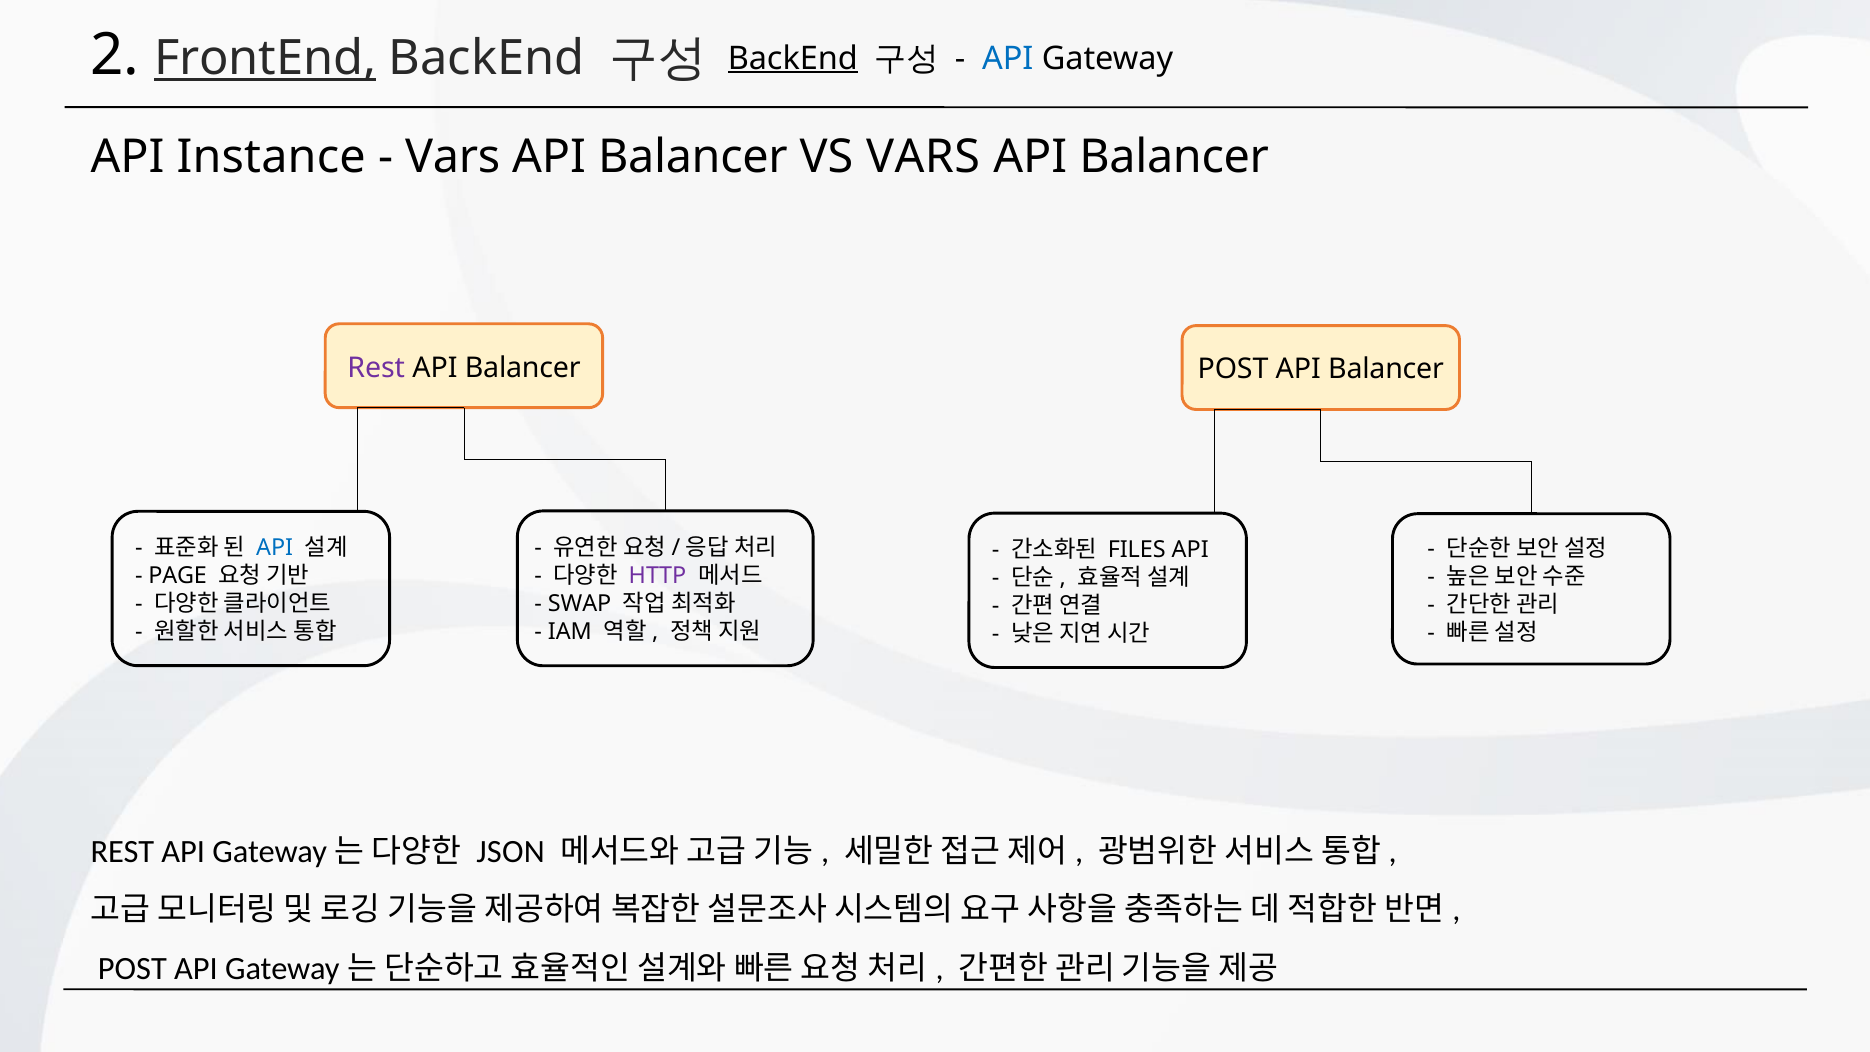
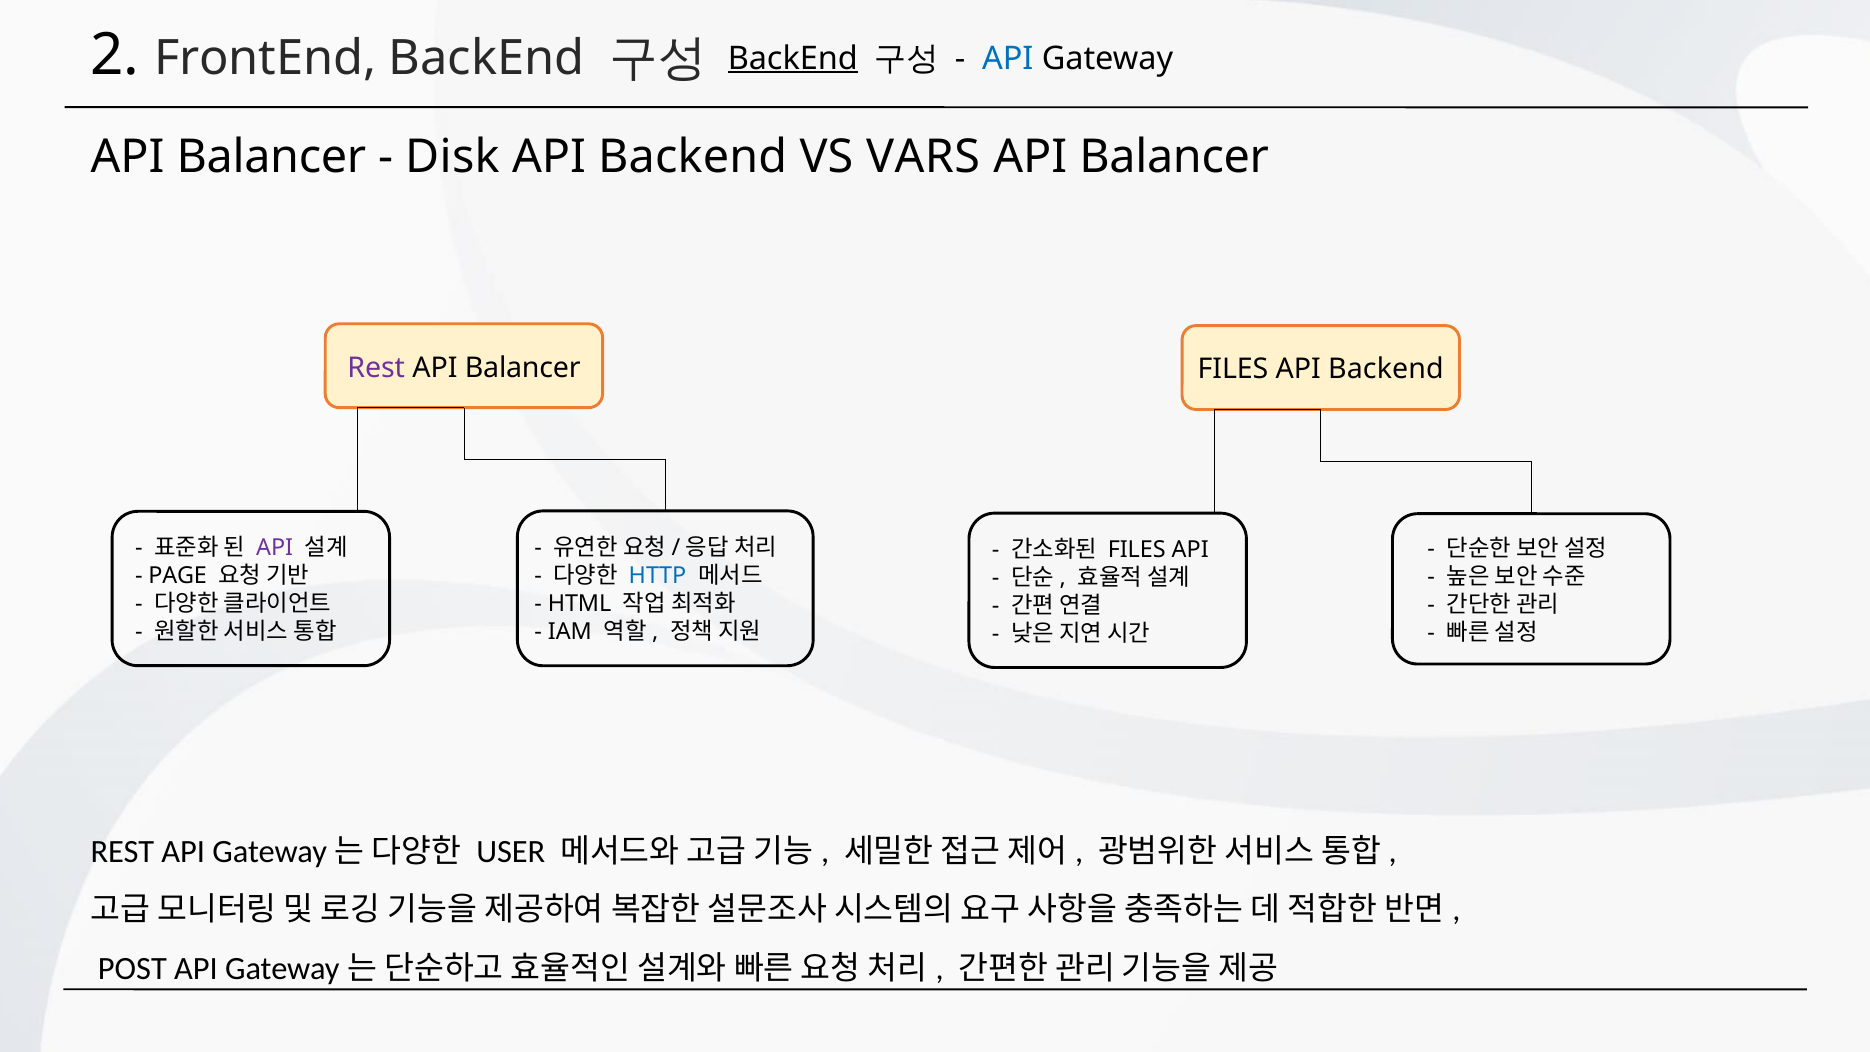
FrontEnd underline: present -> none
Instance at (271, 158): Instance -> Balancer
Vars at (453, 158): Vars -> Disk
Balancer at (693, 158): Balancer -> Backend
POST at (1233, 369): POST -> FILES
Balancer at (1386, 369): Balancer -> Backend
API at (275, 548) colour: blue -> purple
HTTP colour: purple -> blue
SWAP: SWAP -> HTML
JSON: JSON -> USER
